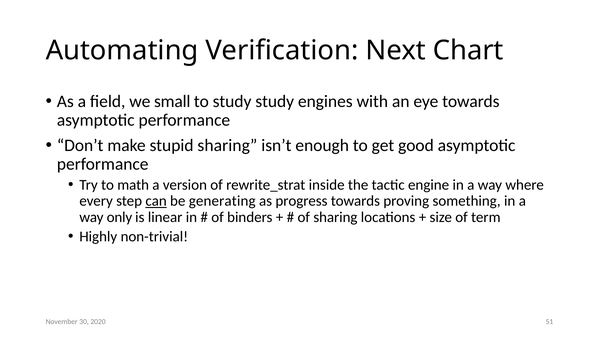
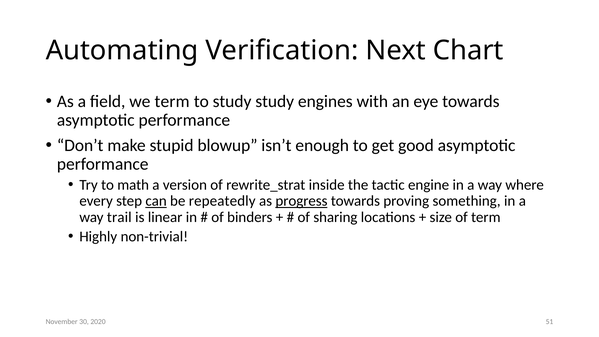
we small: small -> term
stupid sharing: sharing -> blowup
generating: generating -> repeatedly
progress underline: none -> present
only: only -> trail
